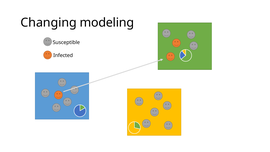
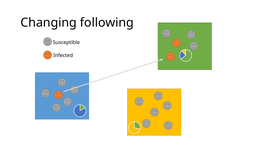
modeling: modeling -> following
